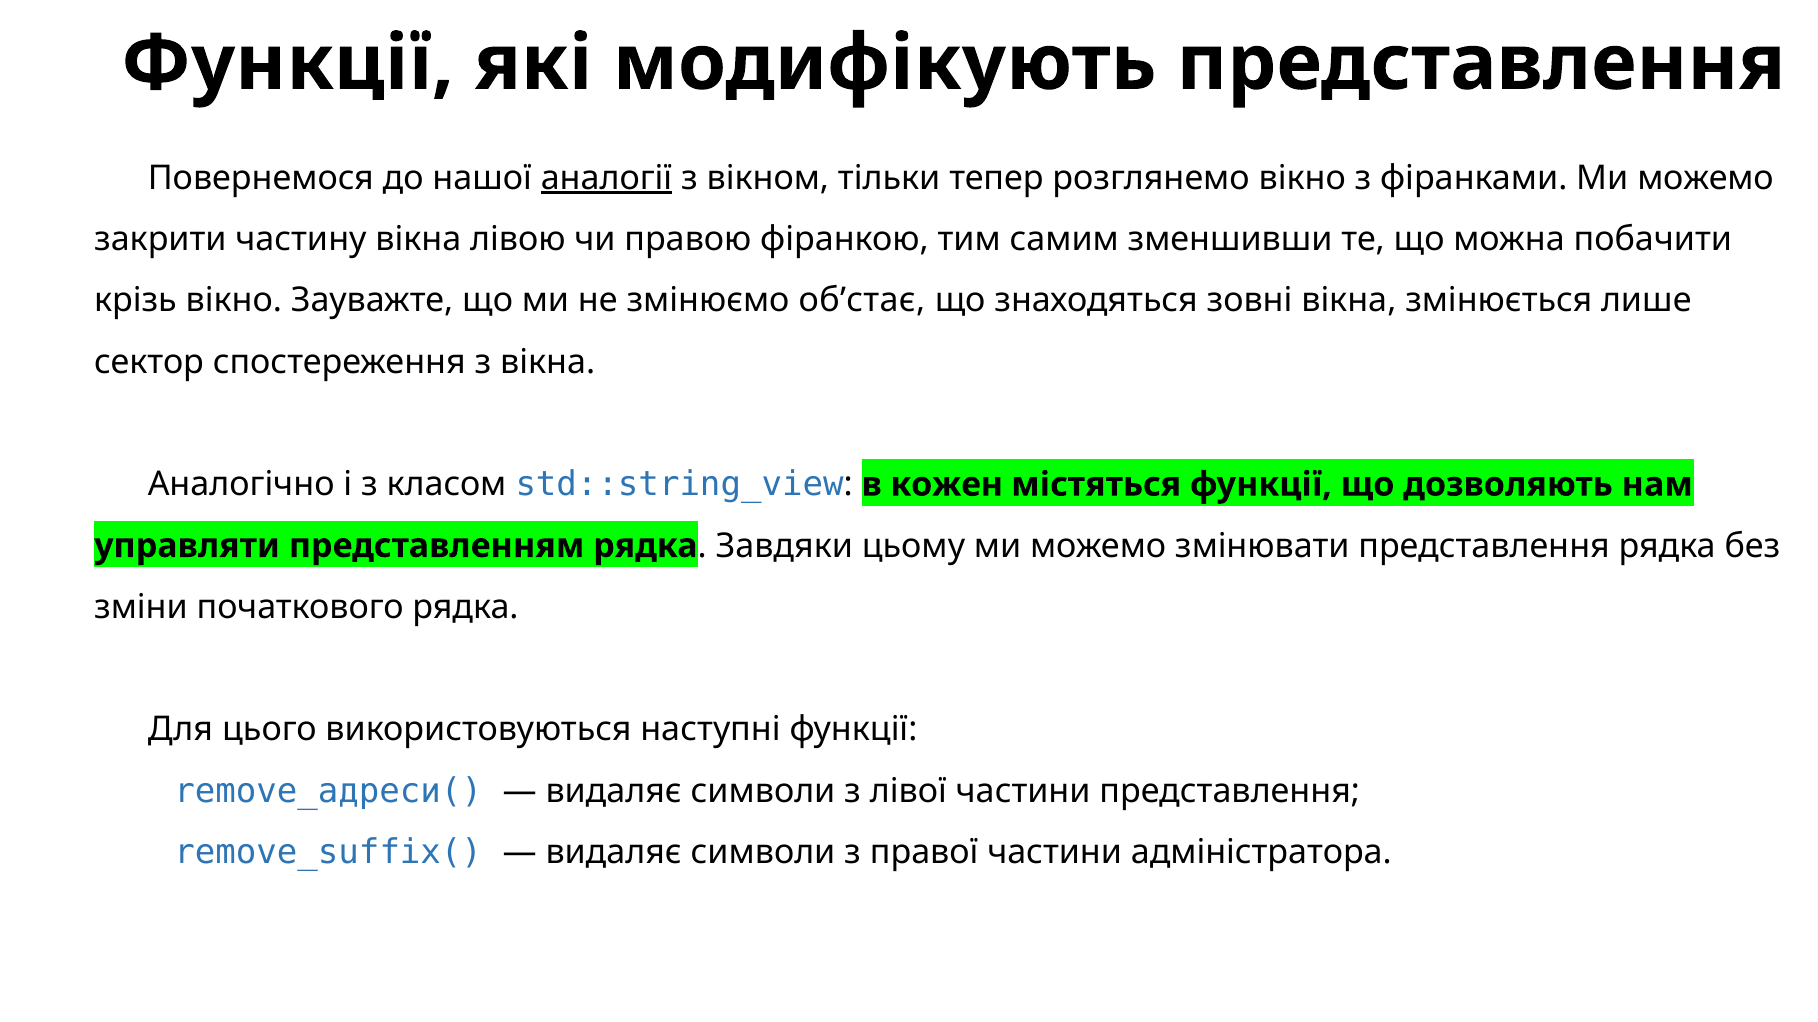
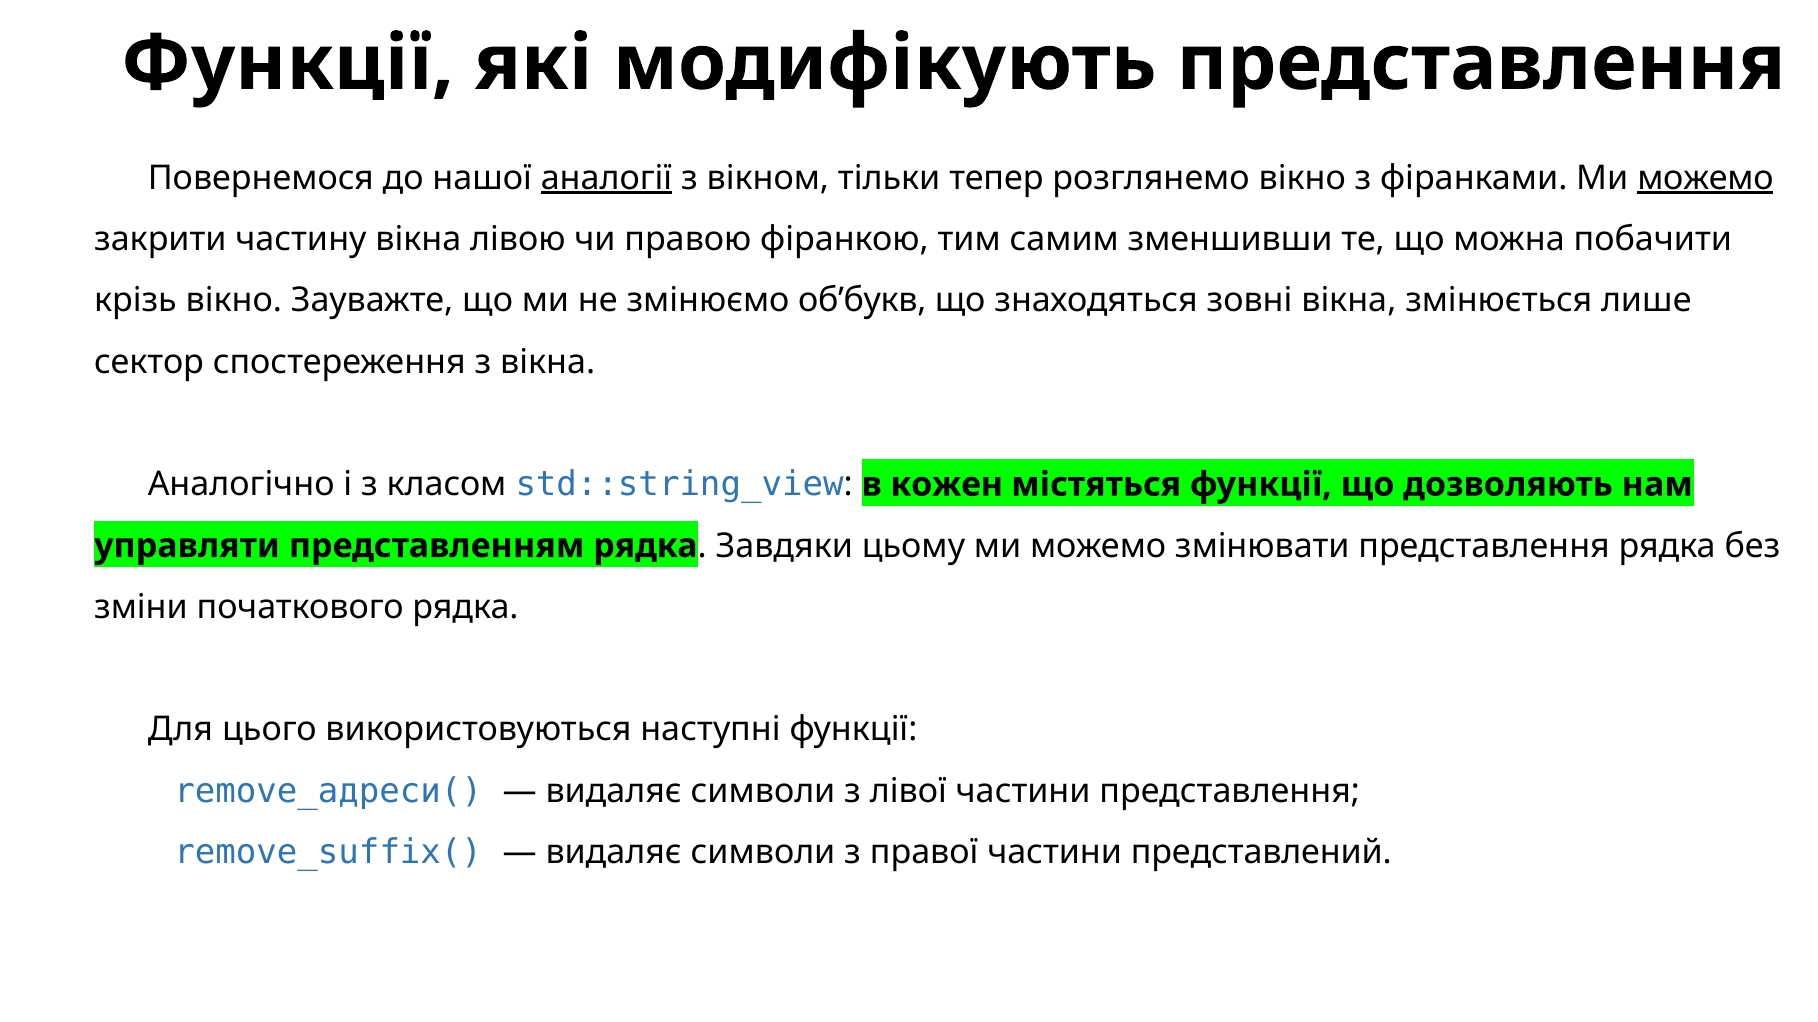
можемо at (1705, 178) underline: none -> present
об’стає: об’стає -> об’букв
адміністратора: адміністратора -> представлений
